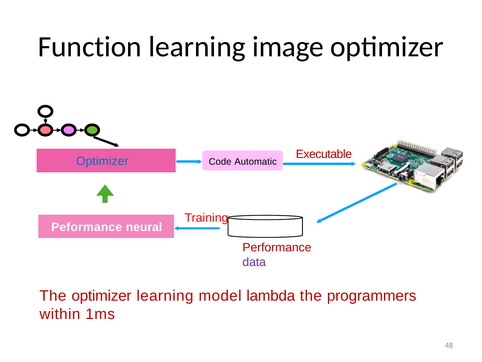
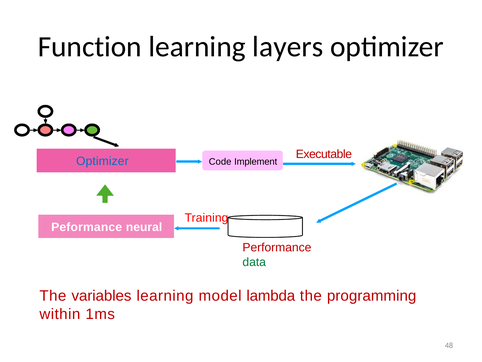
image: image -> layers
Automatic: Automatic -> Implement
data colour: purple -> green
The optimizer: optimizer -> variables
programmers: programmers -> programming
